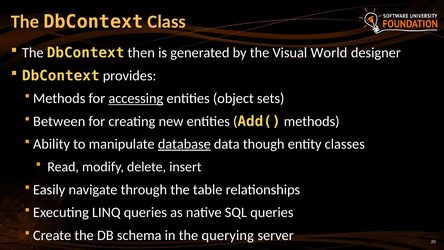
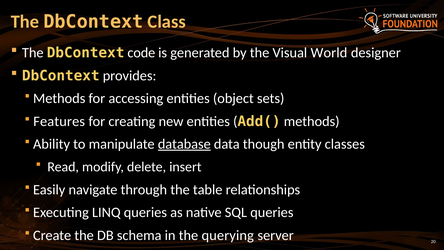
then: then -> code
accessing underline: present -> none
Between: Between -> Features
